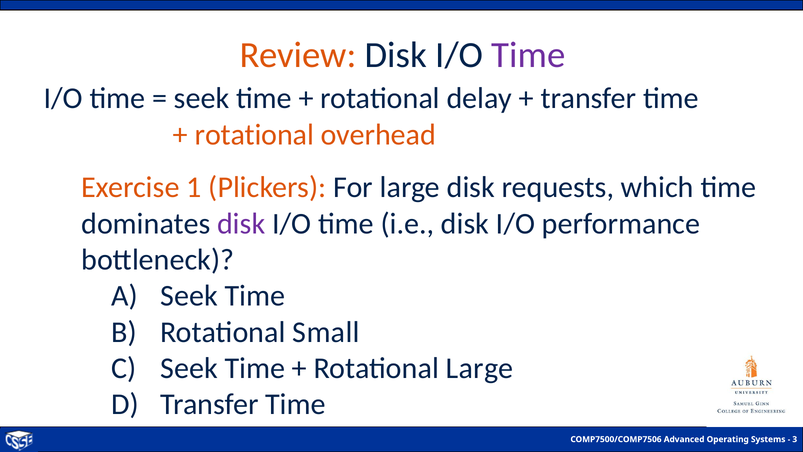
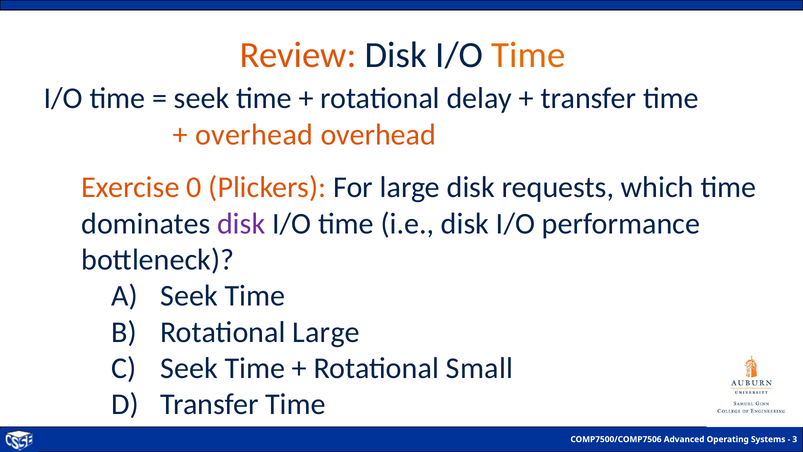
Time at (528, 55) colour: purple -> orange
rotational at (254, 135): rotational -> overhead
1: 1 -> 0
Rotational Small: Small -> Large
Rotational Large: Large -> Small
